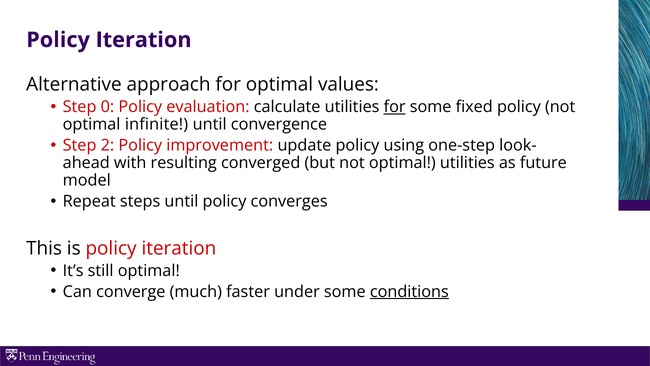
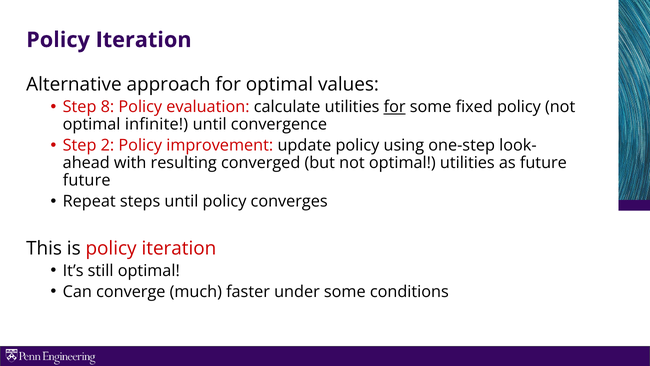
0: 0 -> 8
model at (87, 180): model -> future
conditions underline: present -> none
